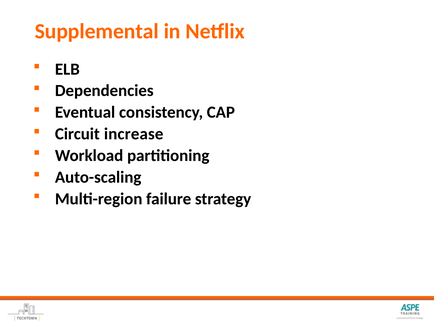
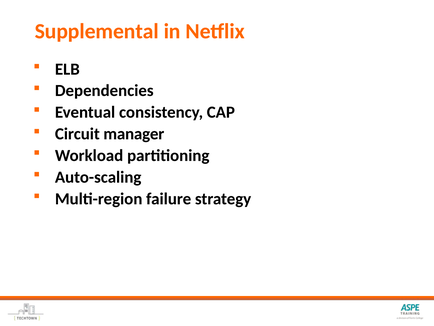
increase: increase -> manager
